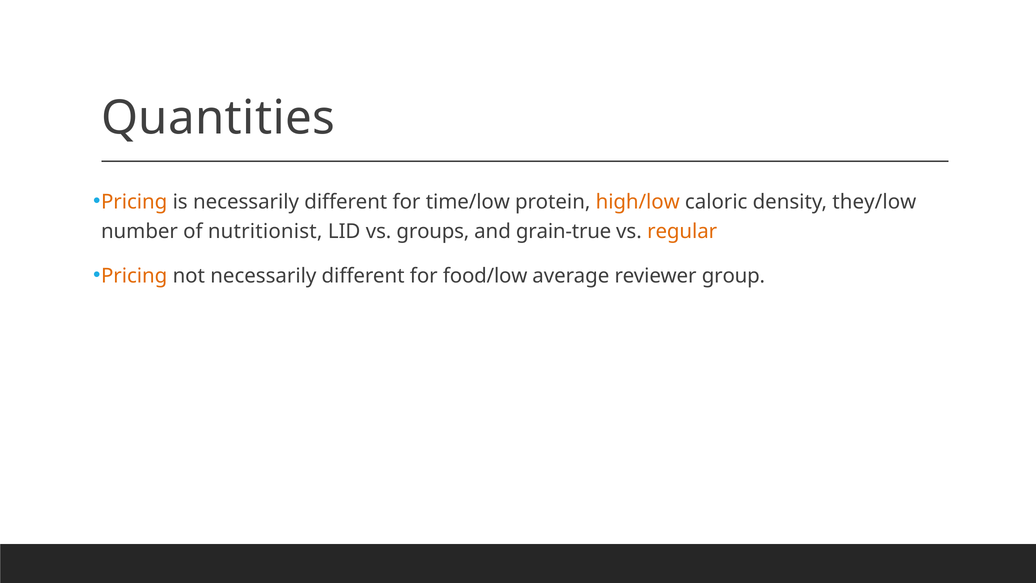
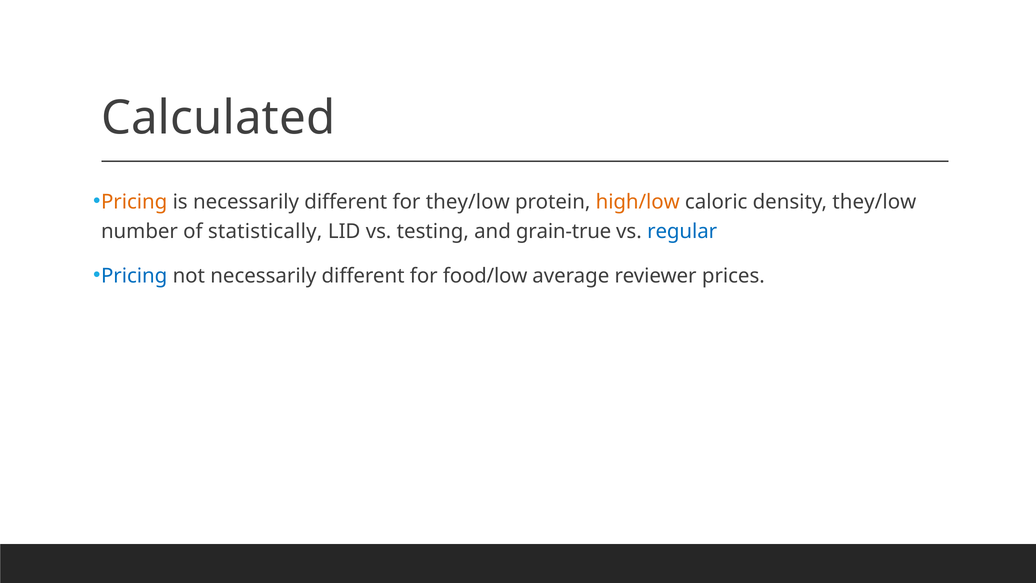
Quantities: Quantities -> Calculated
for time/low: time/low -> they/low
nutritionist: nutritionist -> statistically
groups: groups -> testing
regular colour: orange -> blue
Pricing at (134, 276) colour: orange -> blue
group: group -> prices
